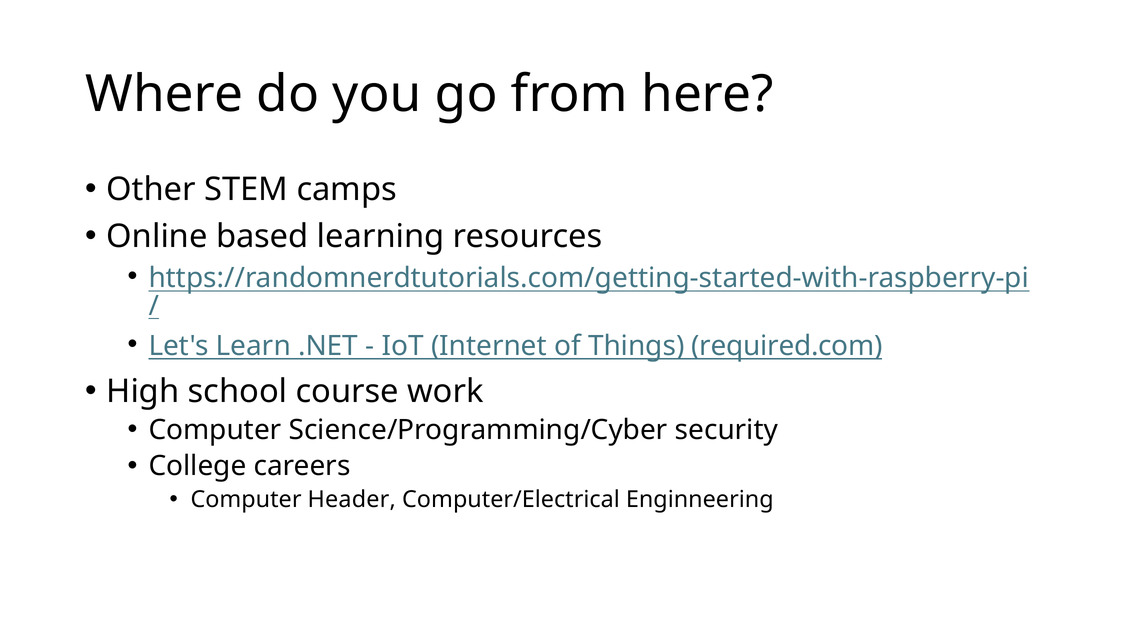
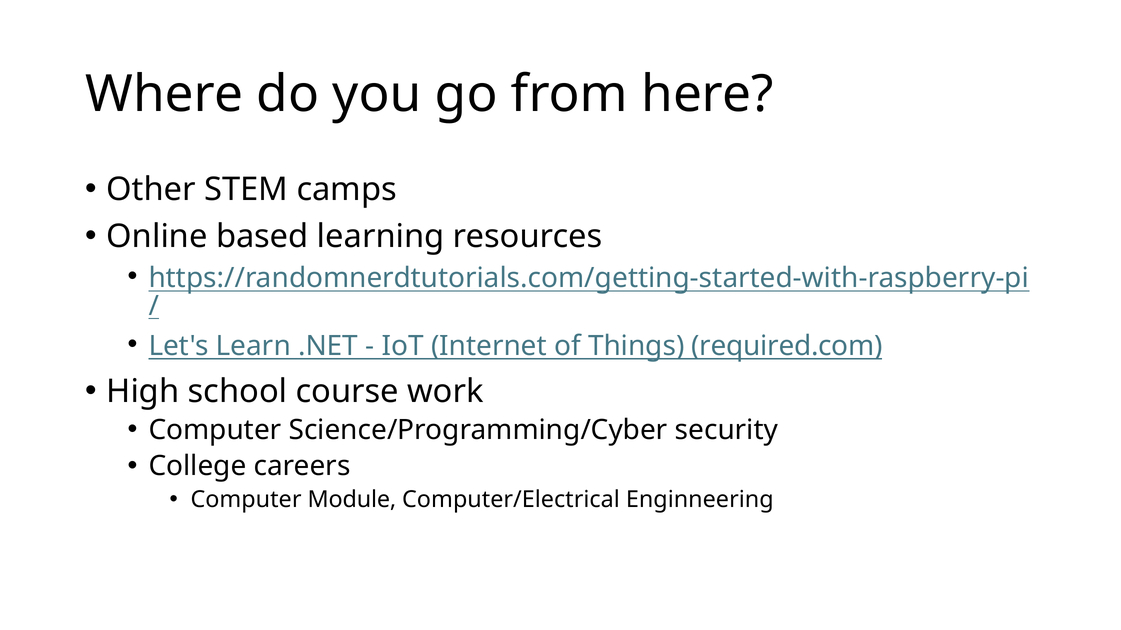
Header: Header -> Module
